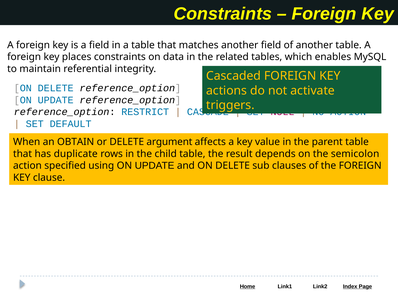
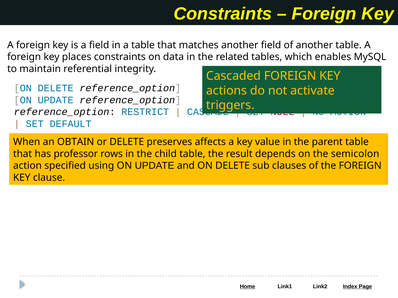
argument: argument -> preserves
duplicate: duplicate -> professor
